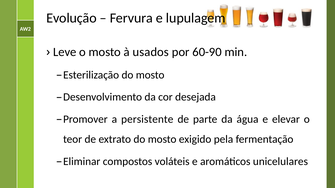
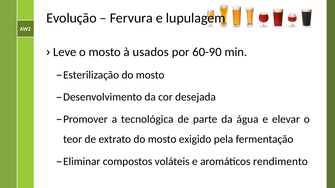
persistente: persistente -> tecnológica
unicelulares: unicelulares -> rendimento
